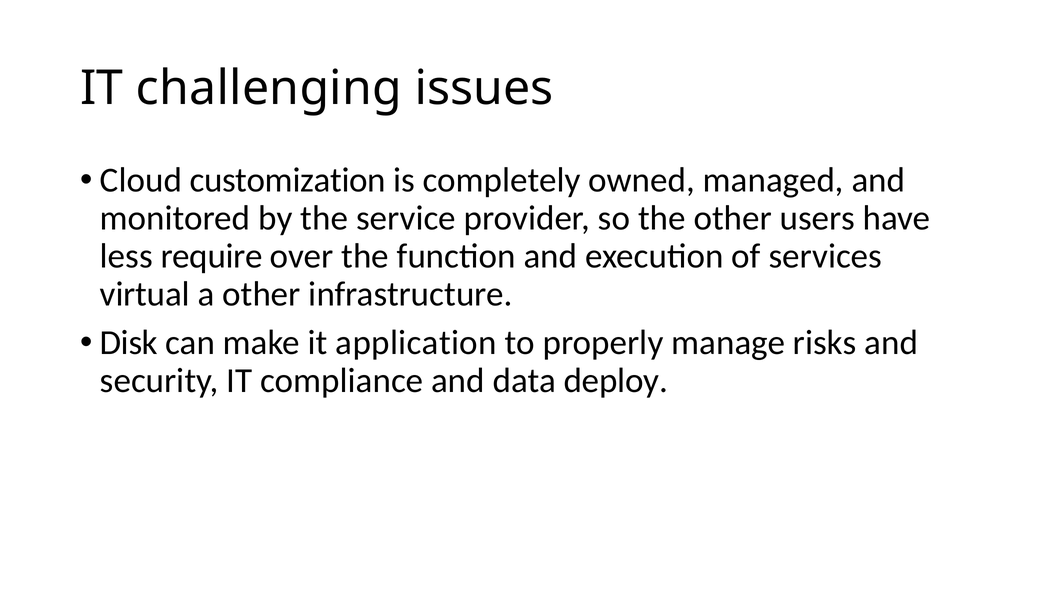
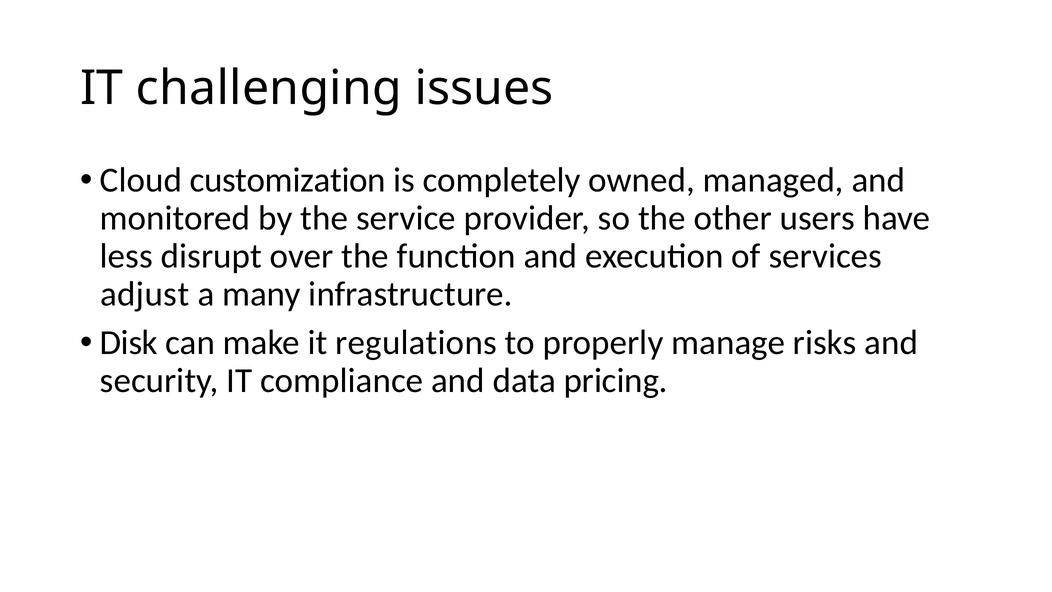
require: require -> disrupt
virtual: virtual -> adjust
a other: other -> many
application: application -> regulations
deploy: deploy -> pricing
